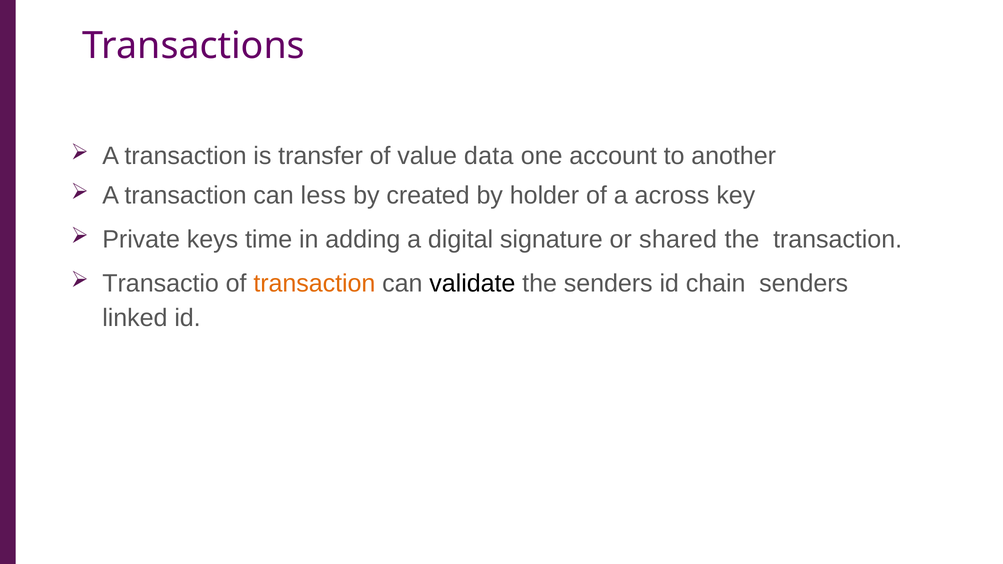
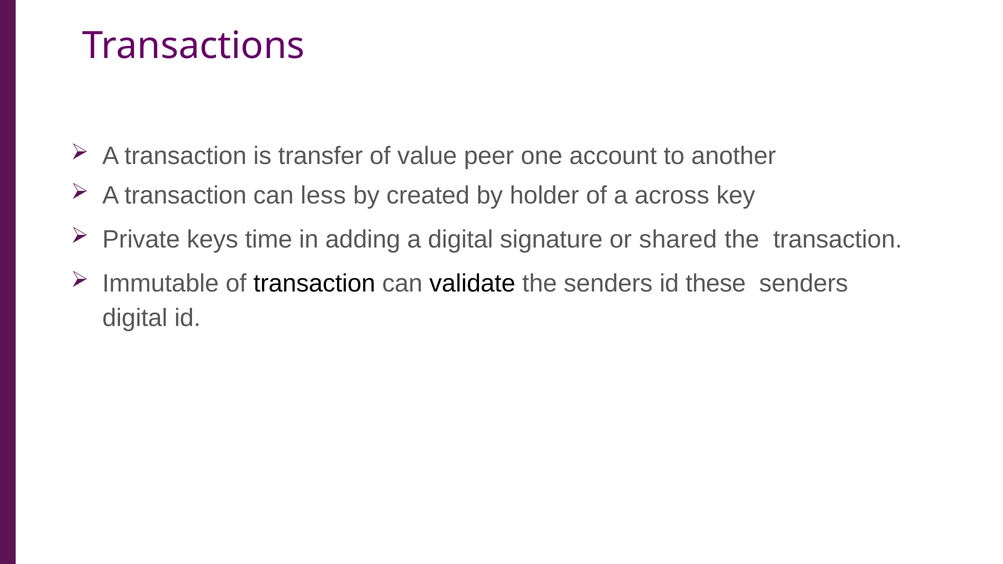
data: data -> peer
Transactio: Transactio -> Immutable
transaction at (314, 284) colour: orange -> black
chain: chain -> these
linked at (135, 318): linked -> digital
